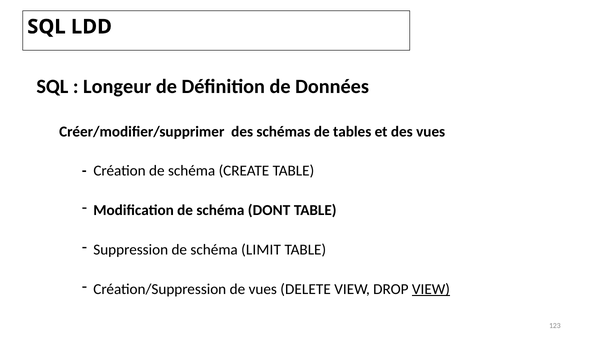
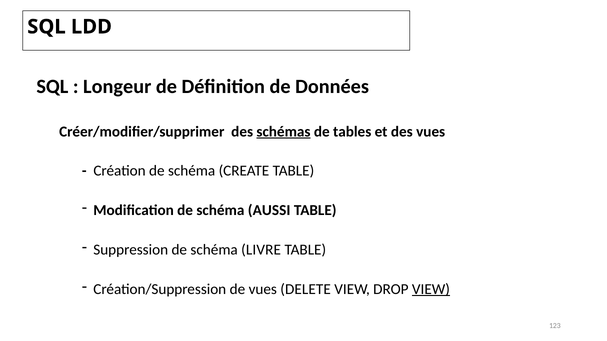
schémas underline: none -> present
DONT: DONT -> AUSSI
LIMIT: LIMIT -> LIVRE
